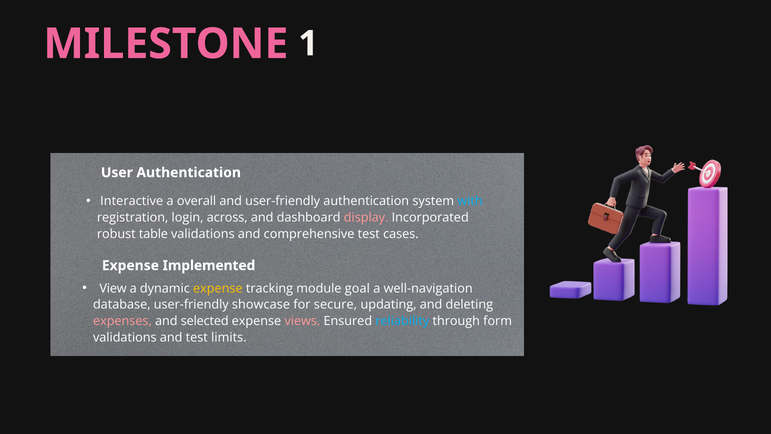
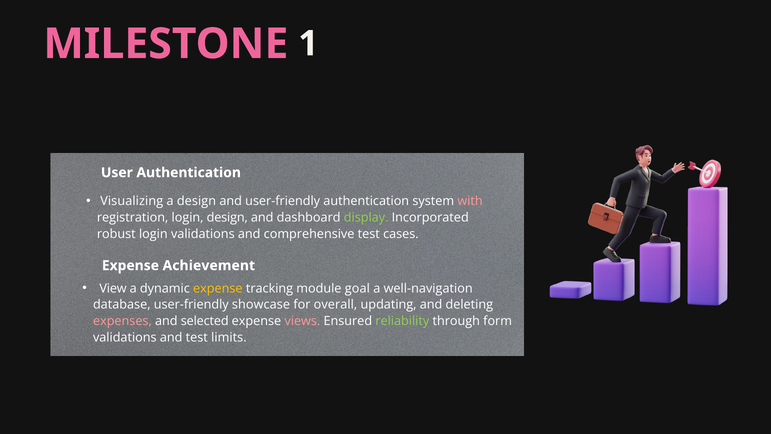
Interactive: Interactive -> Visualizing
a overall: overall -> design
with colour: light blue -> pink
login across: across -> design
display colour: pink -> light green
robust table: table -> login
Implemented: Implemented -> Achievement
secure: secure -> overall
reliability colour: light blue -> light green
